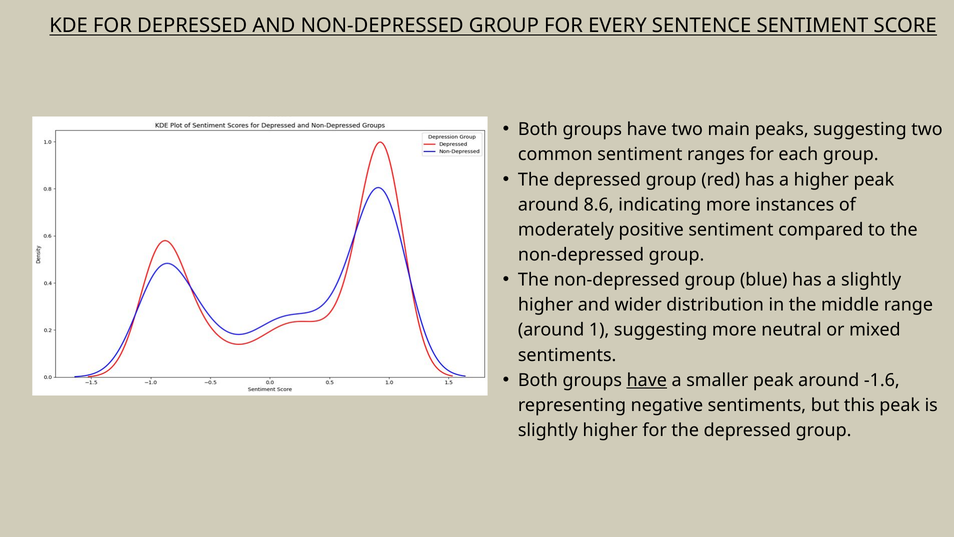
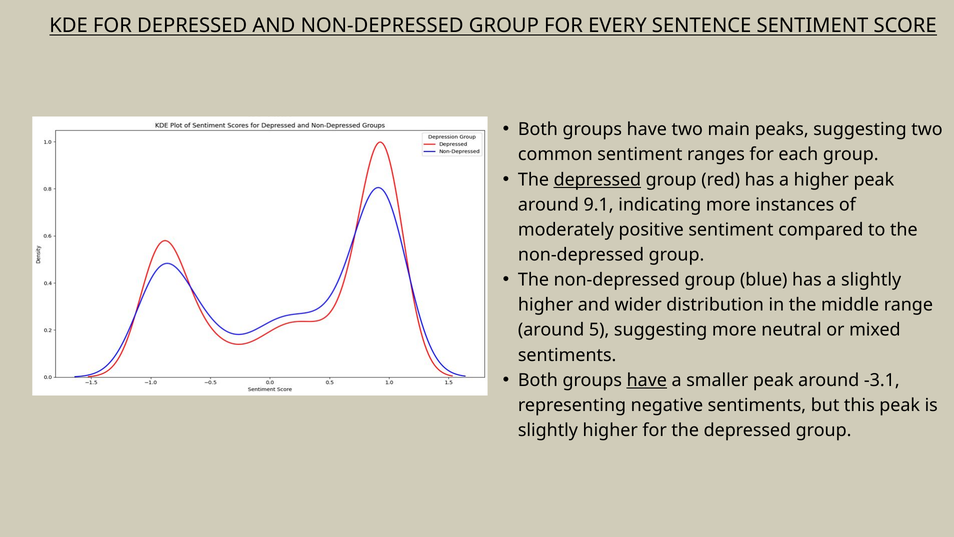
depressed at (597, 180) underline: none -> present
8.6: 8.6 -> 9.1
1: 1 -> 5
-1.6: -1.6 -> -3.1
